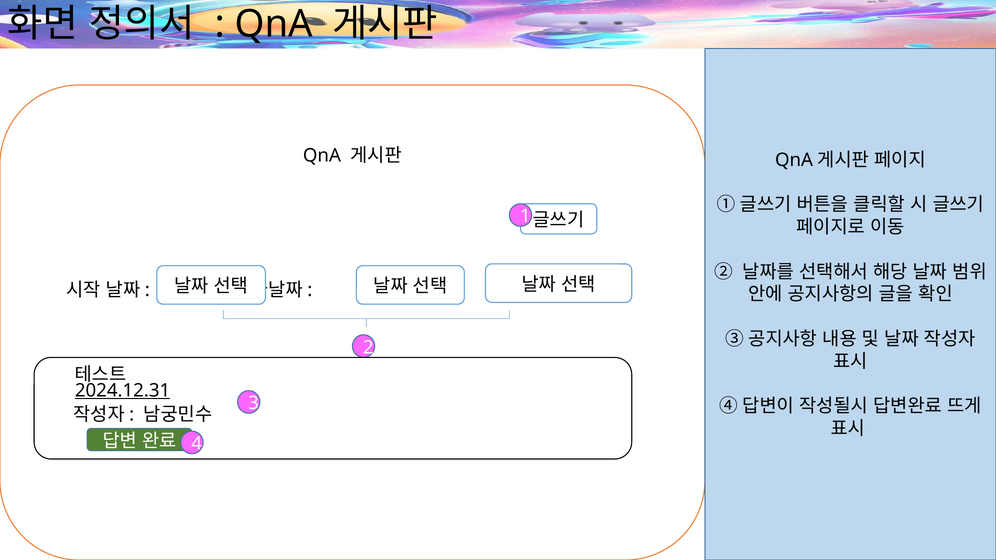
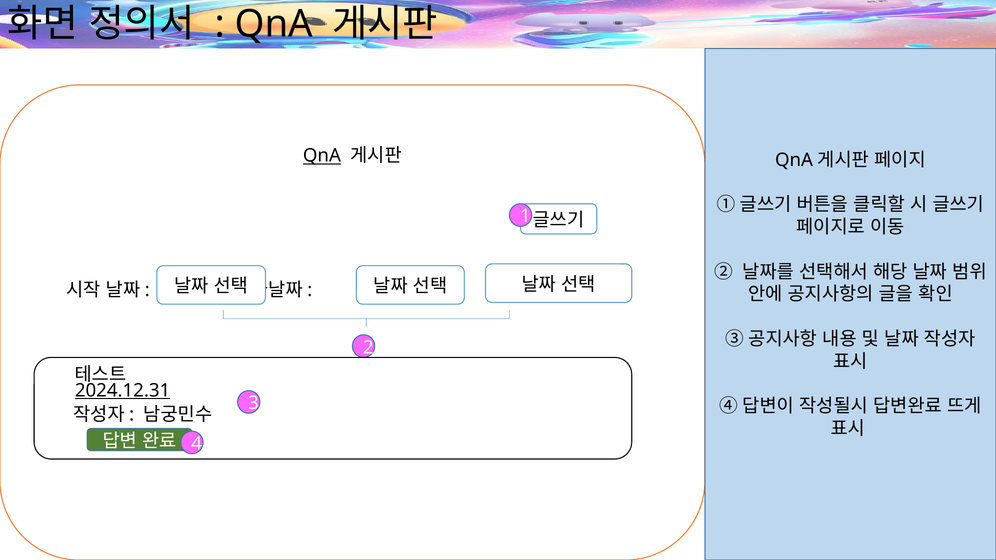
QnA at (322, 156) underline: none -> present
